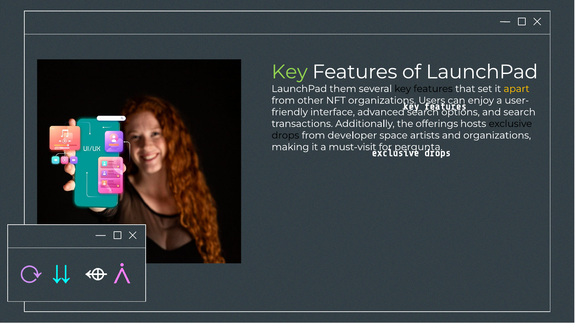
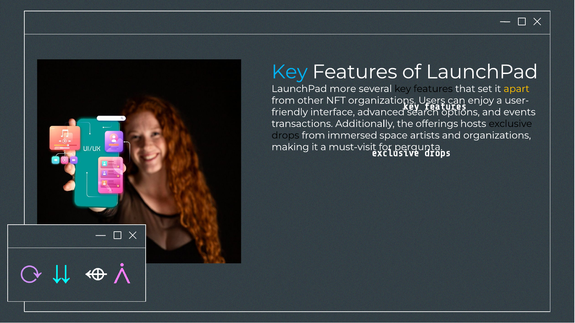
Key at (290, 72) colour: light green -> light blue
them: them -> more
and search: search -> events
developer: developer -> immersed
